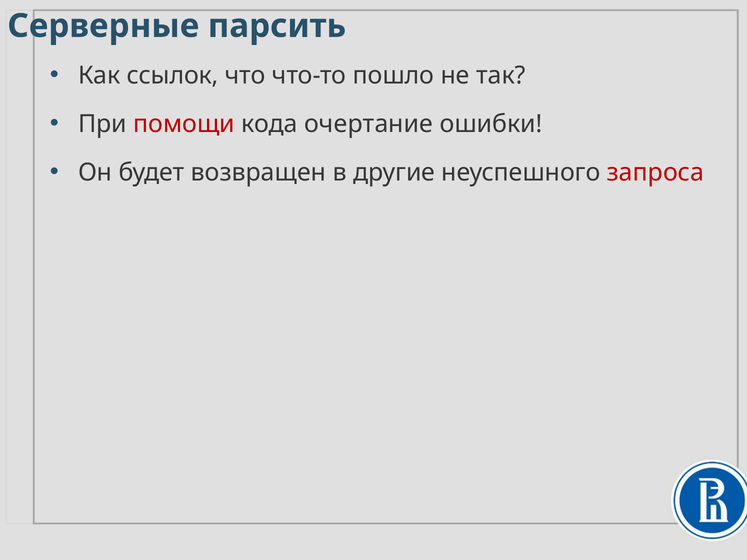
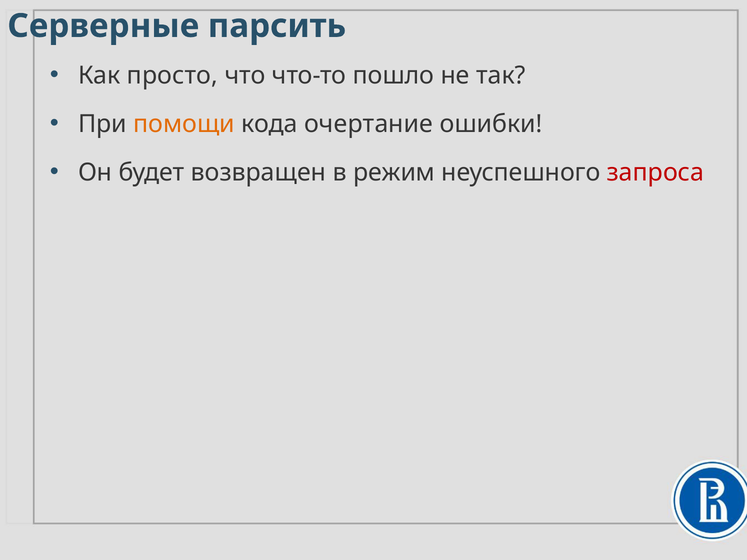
ссылок: ссылок -> просто
помощи colour: red -> orange
другие: другие -> режим
